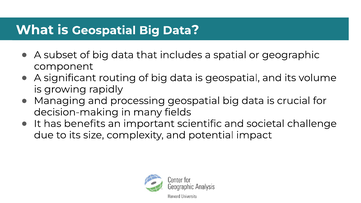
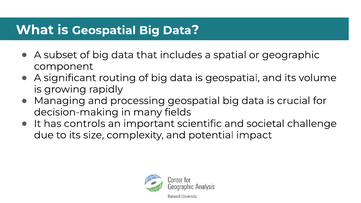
benefits: benefits -> controls
